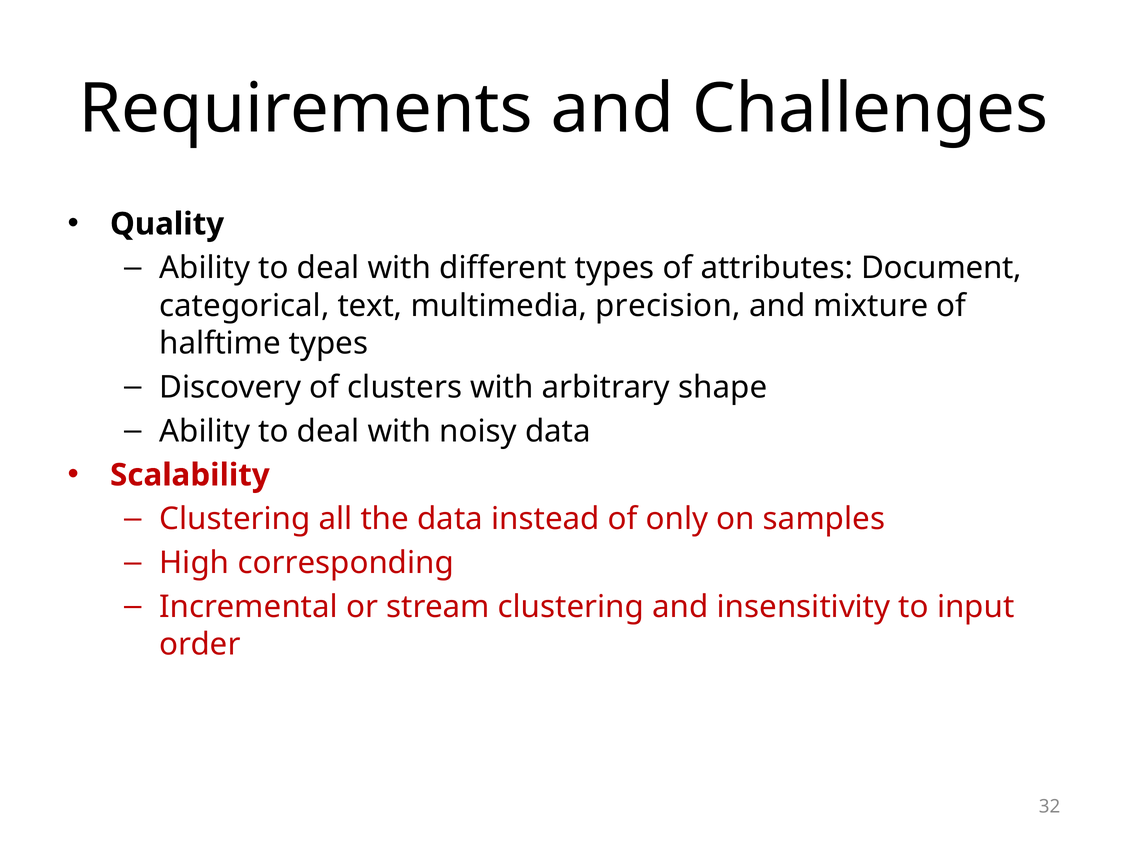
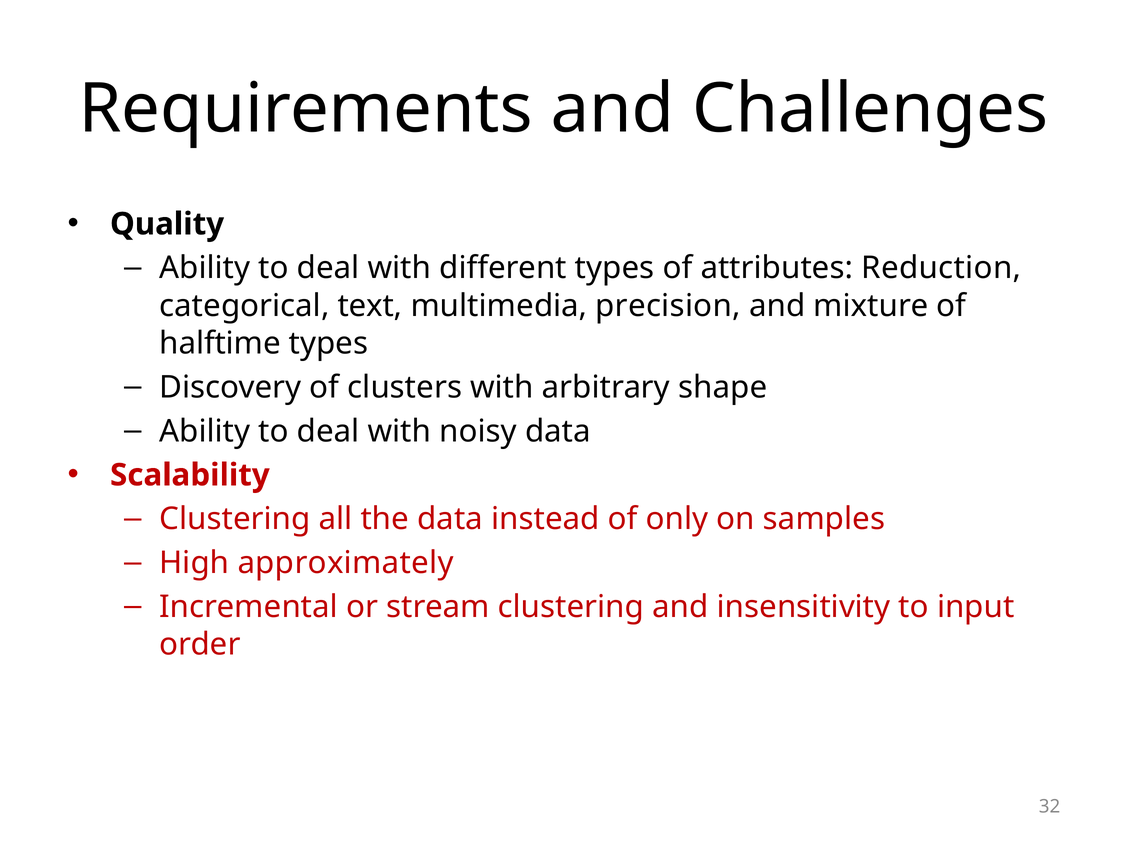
Document: Document -> Reduction
corresponding: corresponding -> approximately
